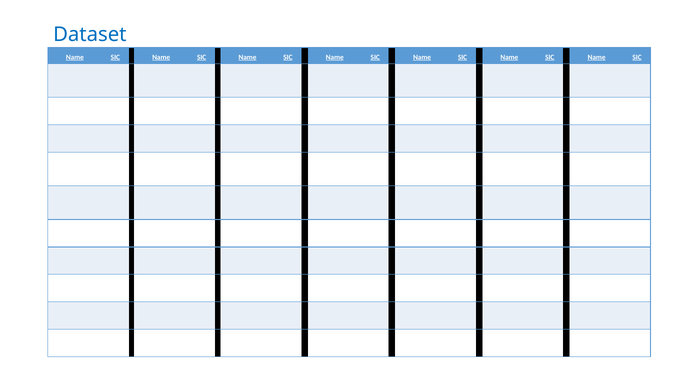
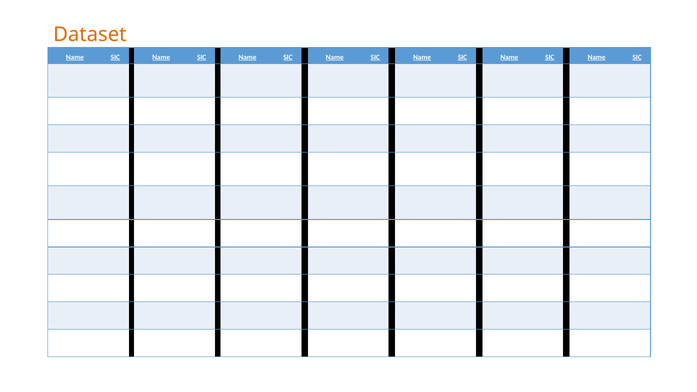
Dataset colour: blue -> orange
